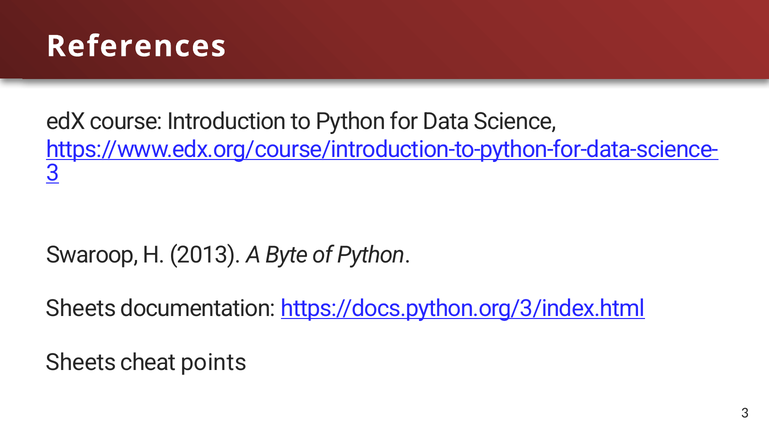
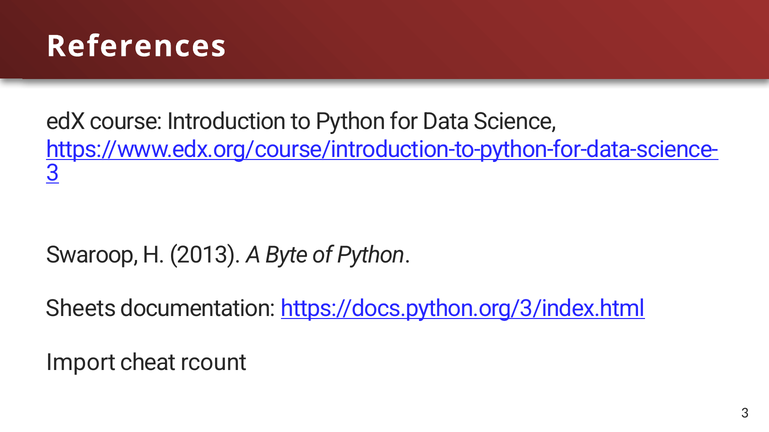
Sheets at (81, 363): Sheets -> Import
points: points -> rcount
